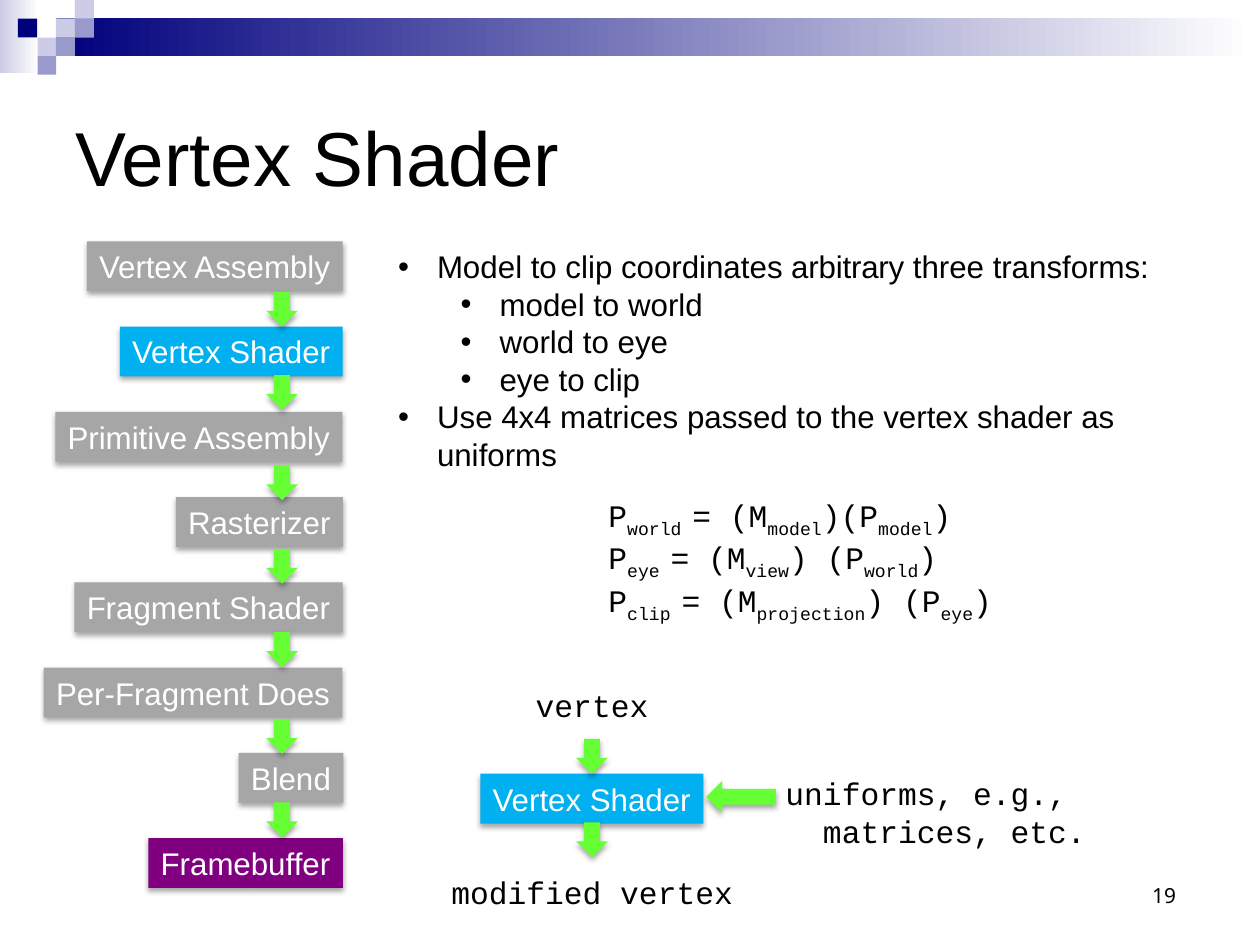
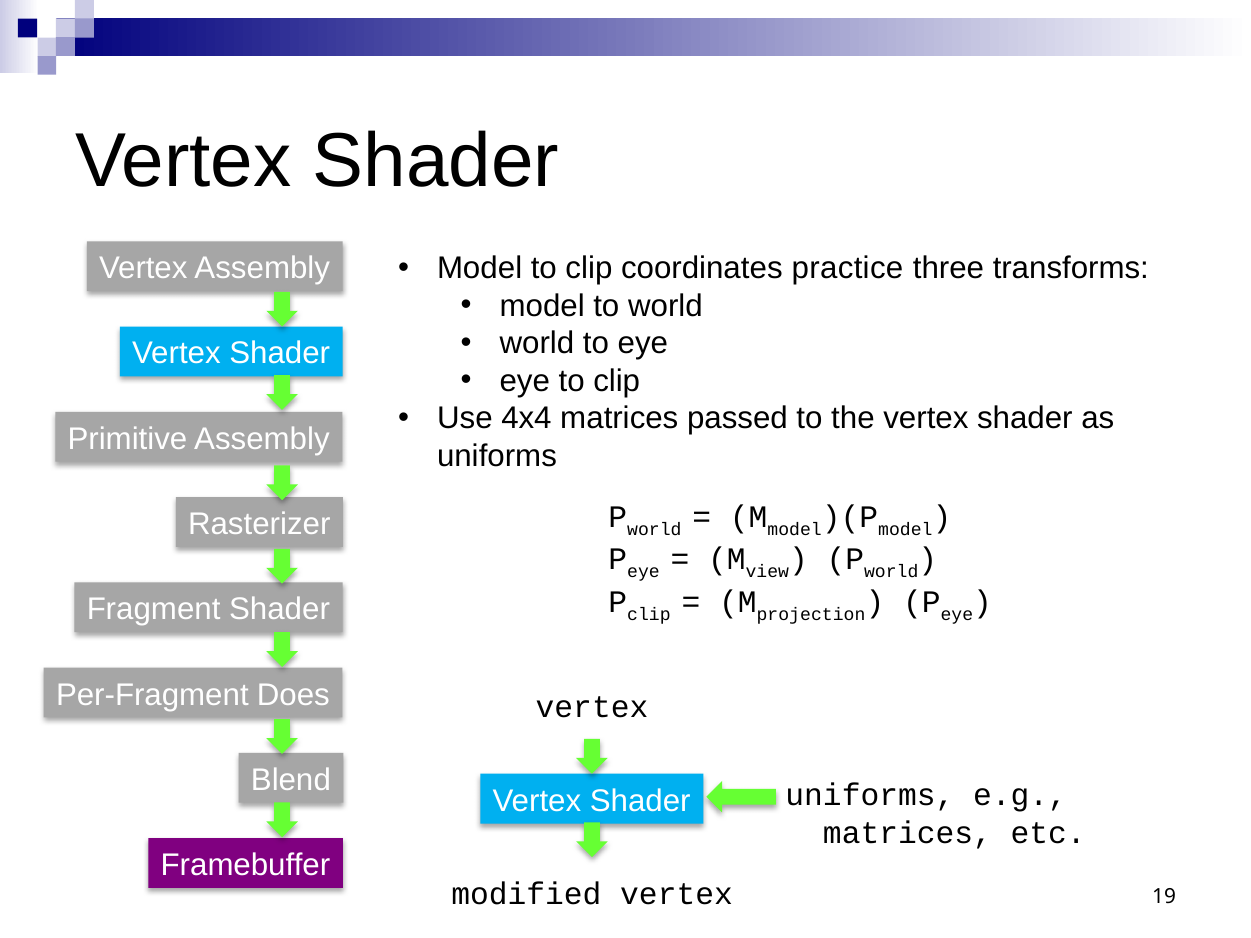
arbitrary: arbitrary -> practice
